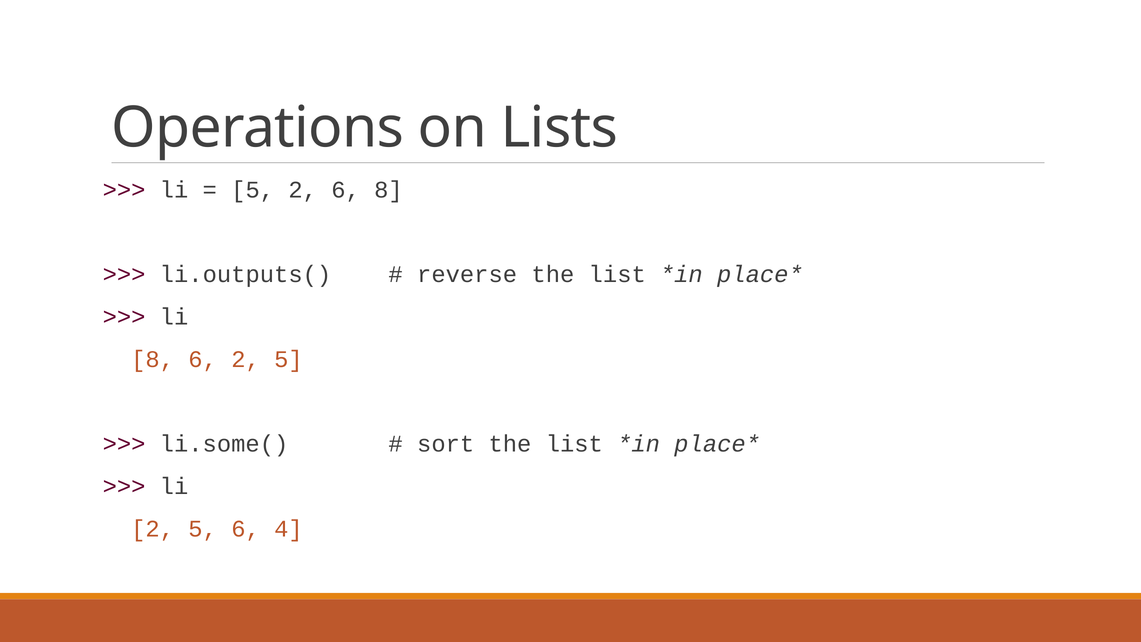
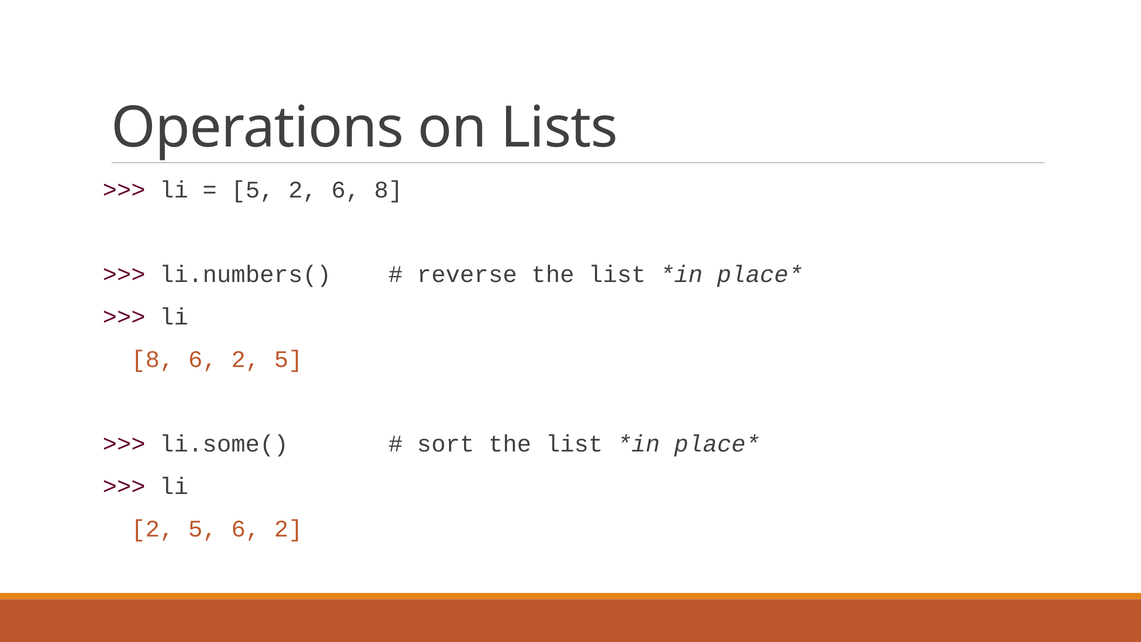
li.outputs(: li.outputs( -> li.numbers(
5 6 4: 4 -> 2
